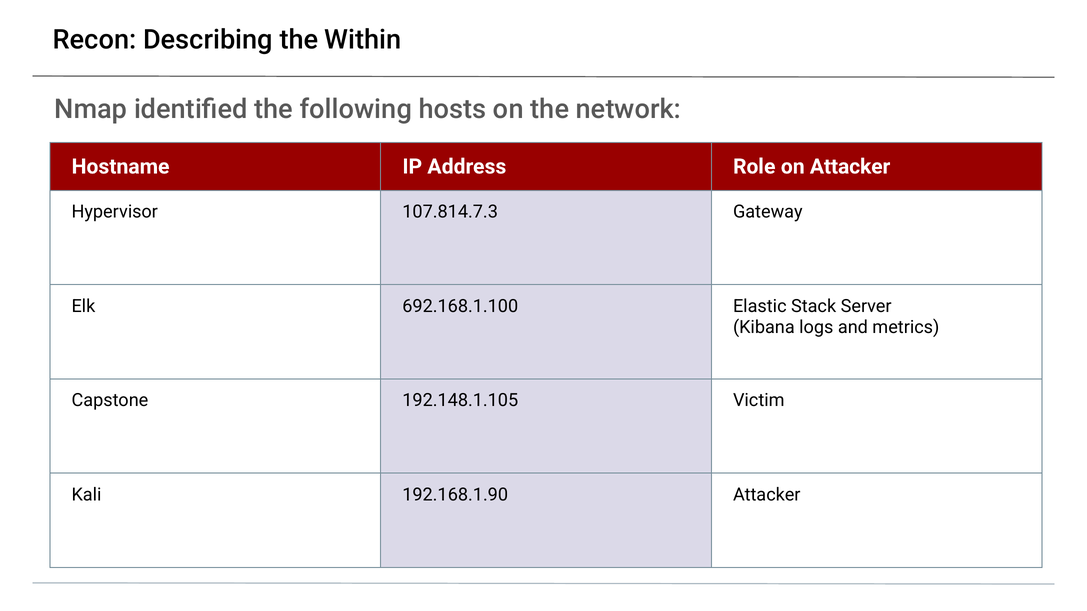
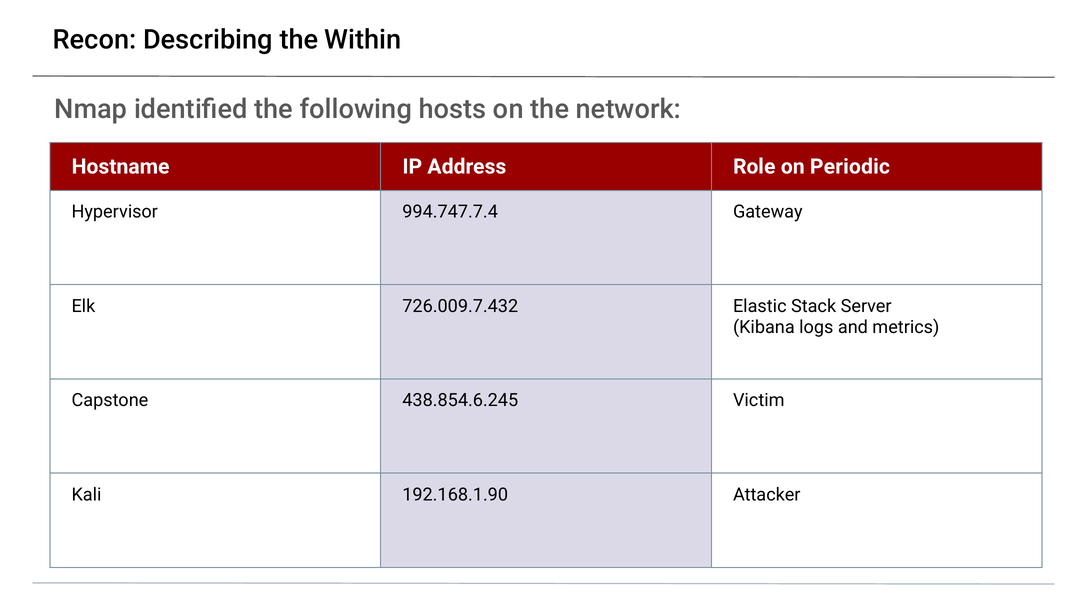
on Attacker: Attacker -> Periodic
107.814.7.3: 107.814.7.3 -> 994.747.7.4
692.168.1.100: 692.168.1.100 -> 726.009.7.432
192.148.1.105: 192.148.1.105 -> 438.854.6.245
